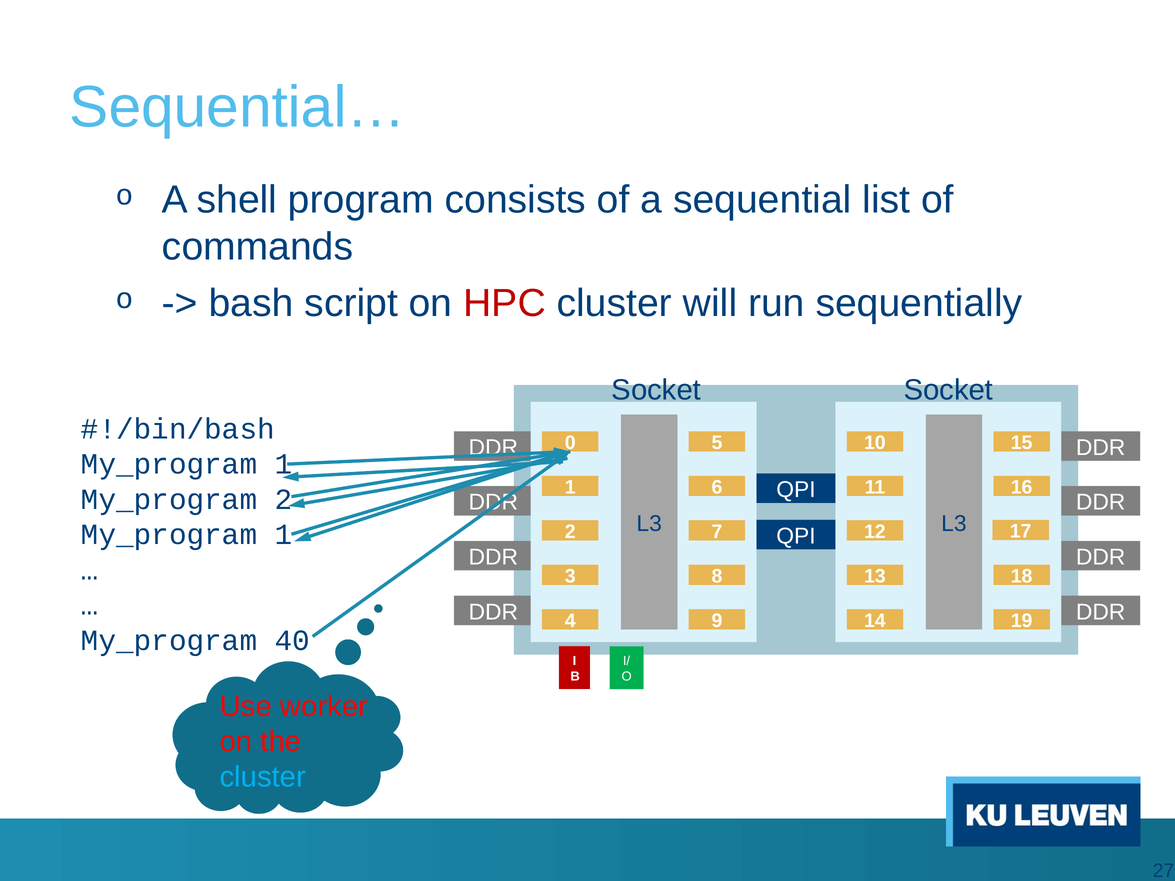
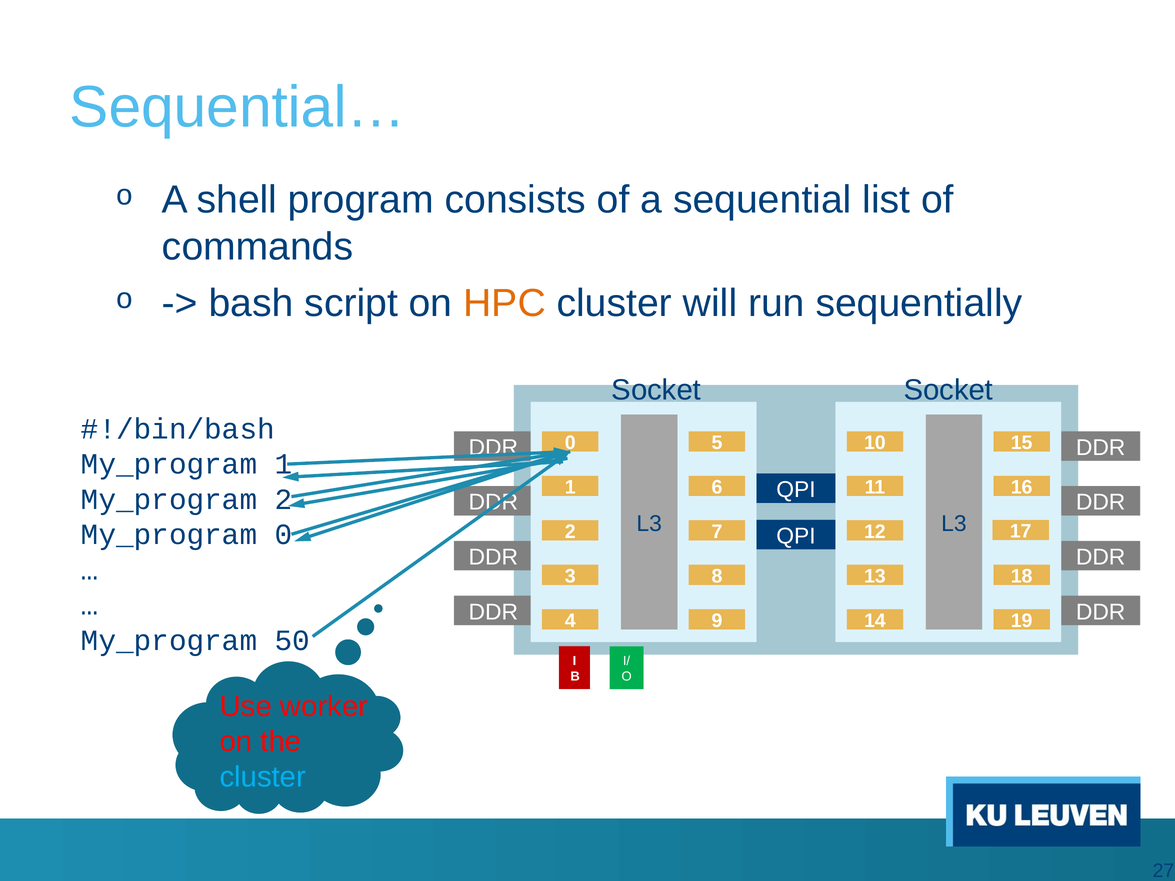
HPC colour: red -> orange
1 at (284, 535): 1 -> 0
40: 40 -> 50
